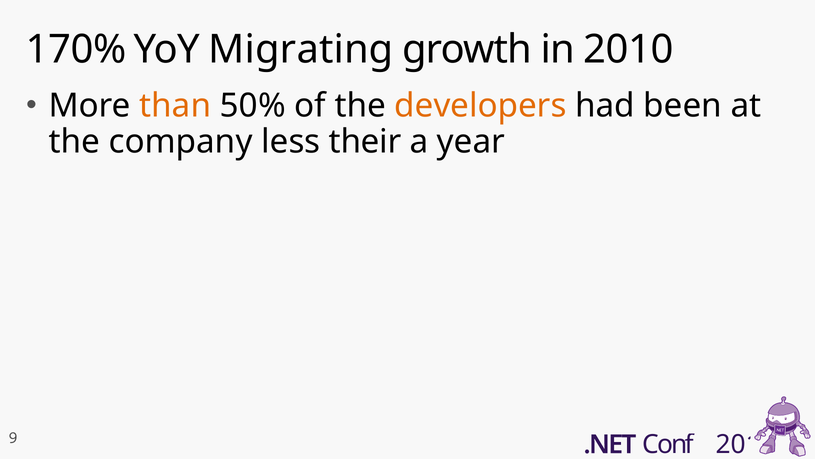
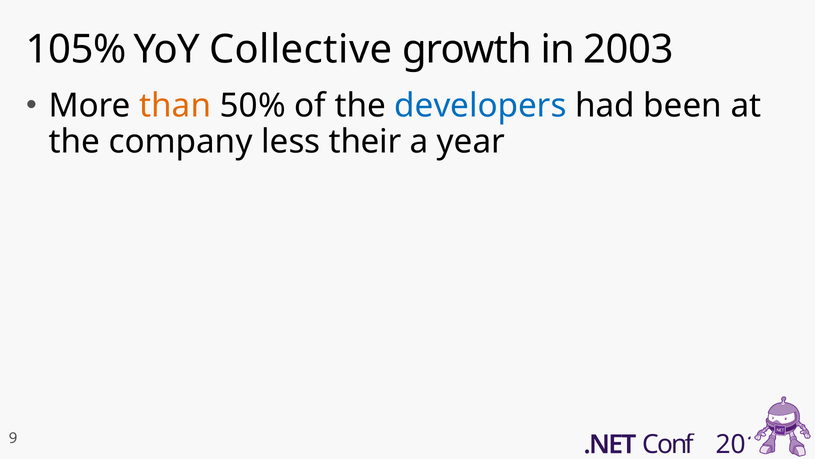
170%: 170% -> 105%
Migrating: Migrating -> Collective
2010: 2010 -> 2003
developers colour: orange -> blue
